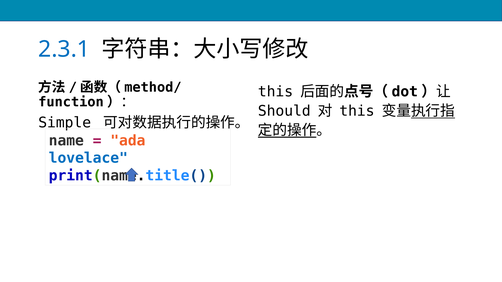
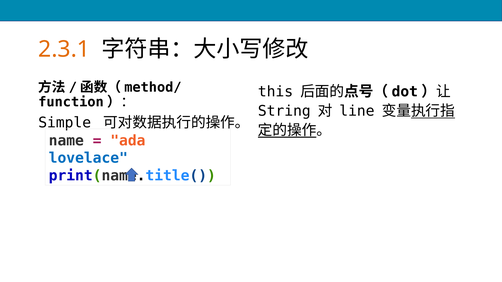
2.3.1 colour: blue -> orange
Should: Should -> String
this at (357, 111): this -> line
